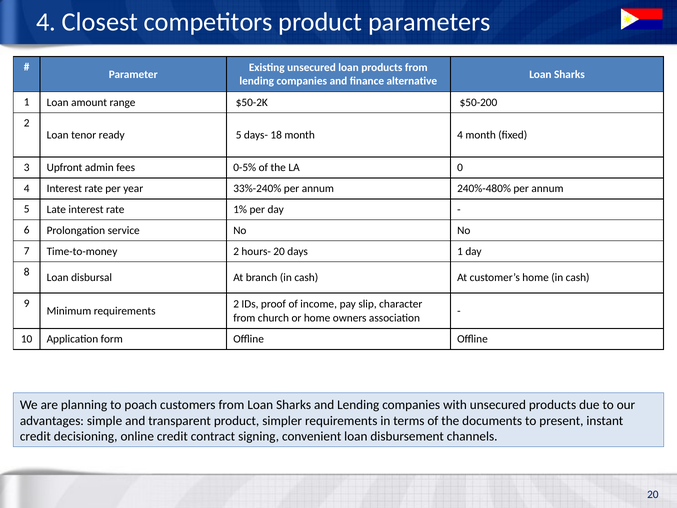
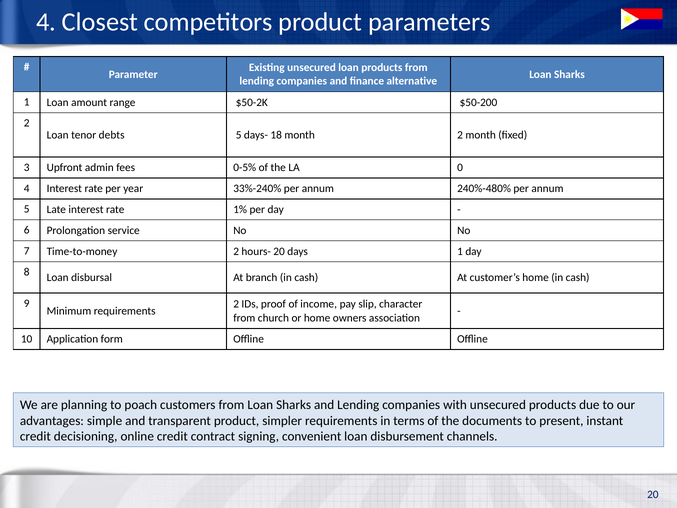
ready: ready -> debts
month 4: 4 -> 2
